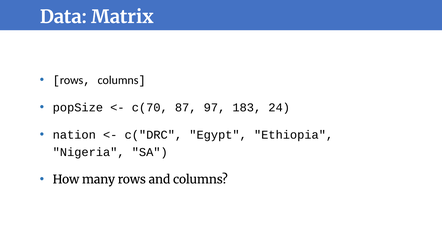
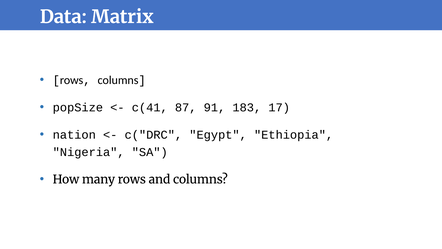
c(70: c(70 -> c(41
97: 97 -> 91
24: 24 -> 17
